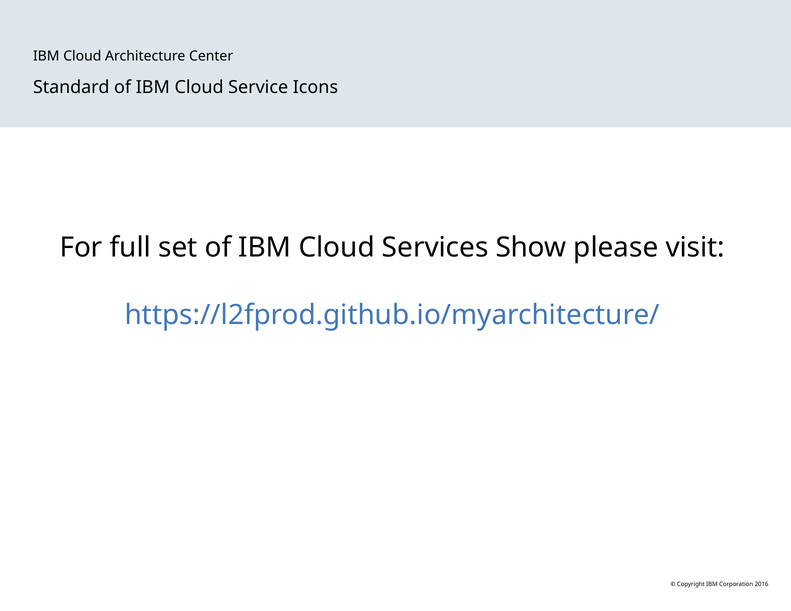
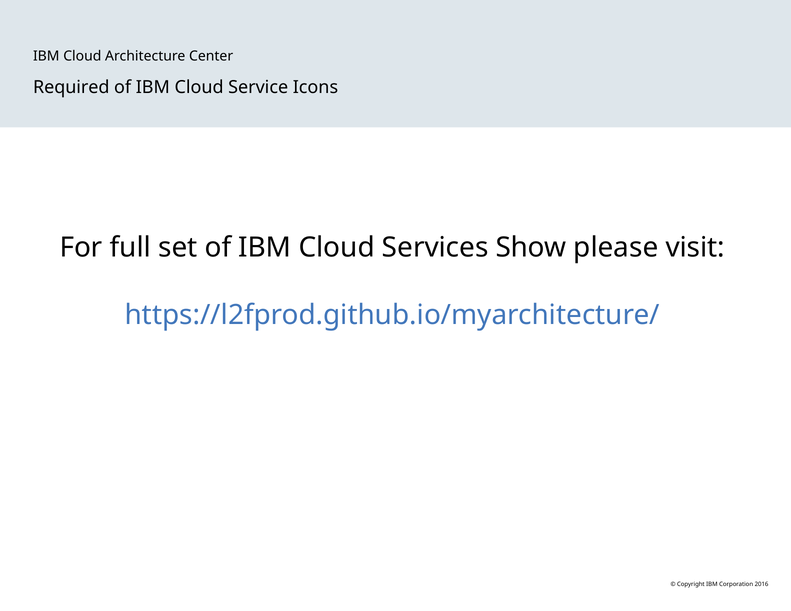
Standard: Standard -> Required
